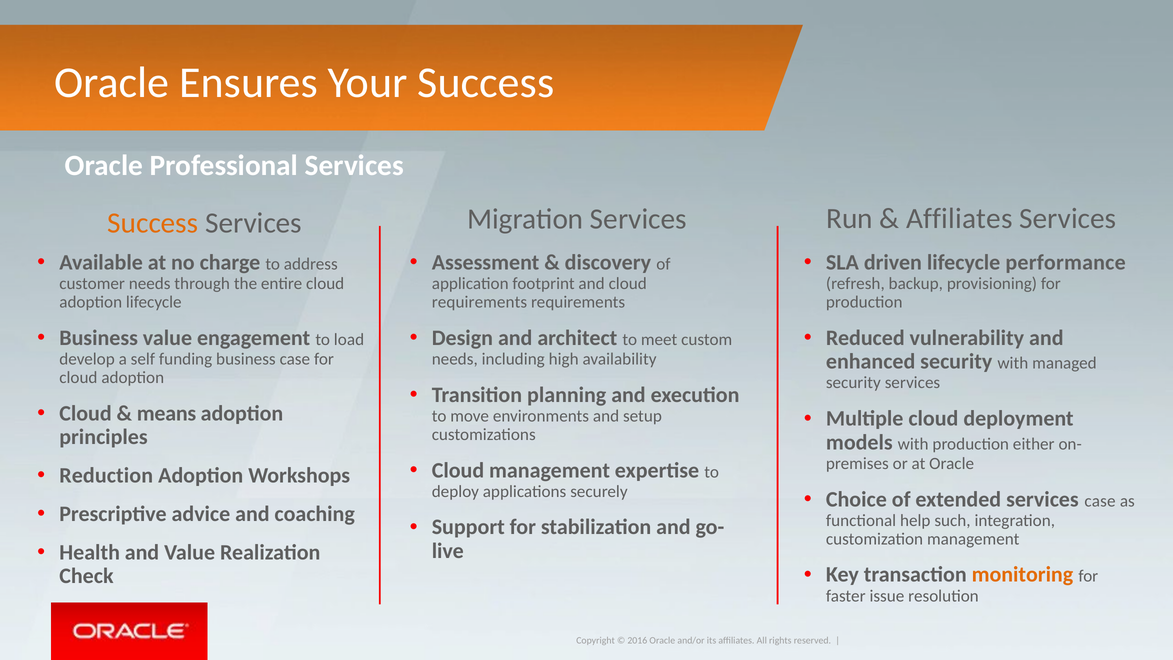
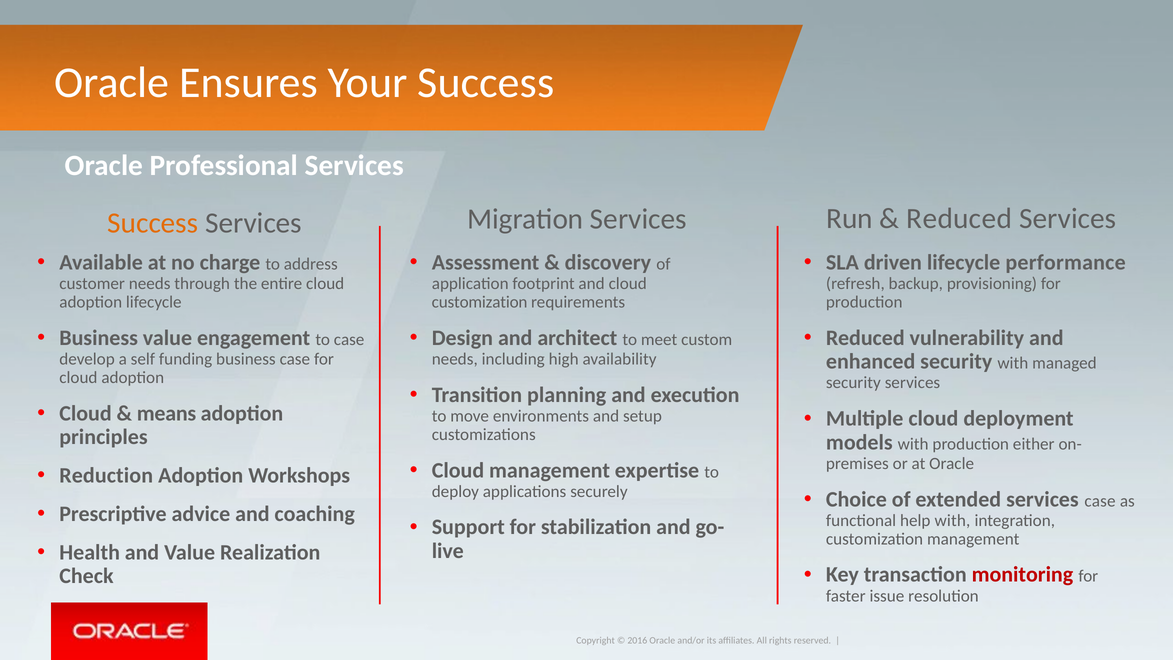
Affiliates at (959, 219): Affiliates -> Reduced
requirements at (479, 302): requirements -> customization
to load: load -> case
help such: such -> with
monitoring colour: orange -> red
